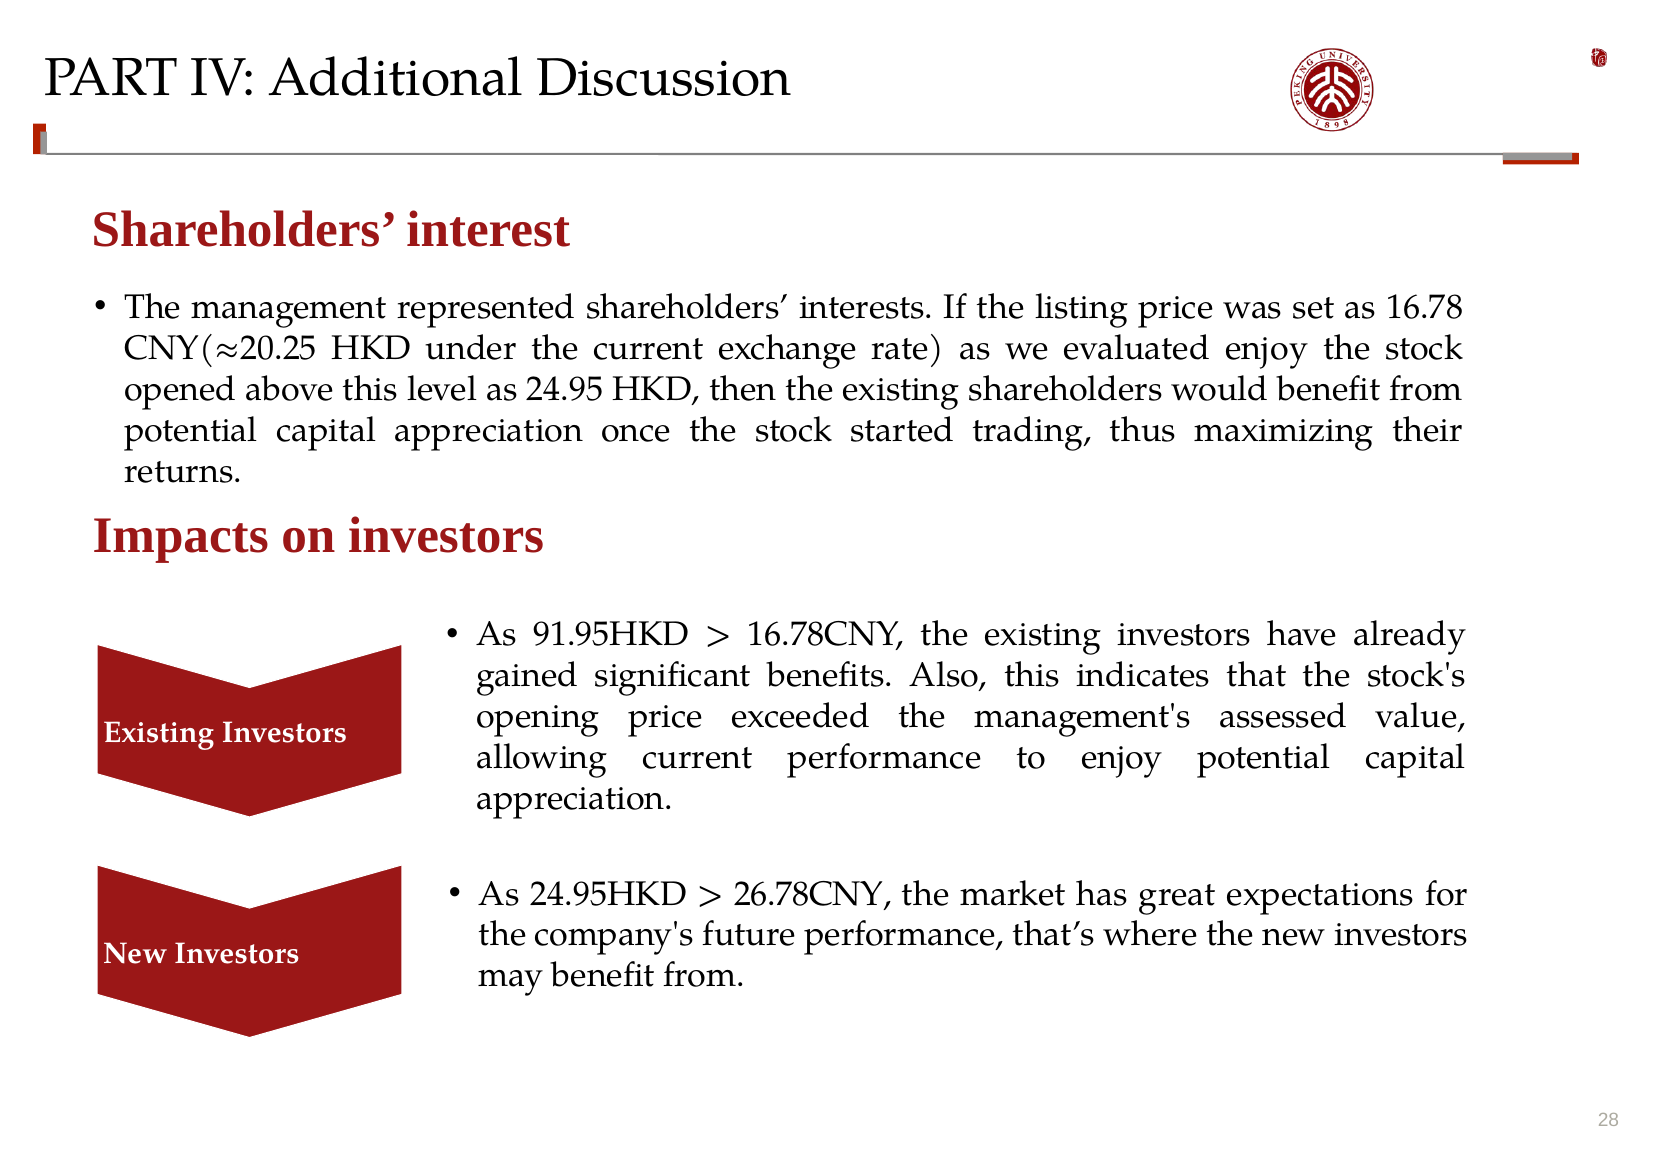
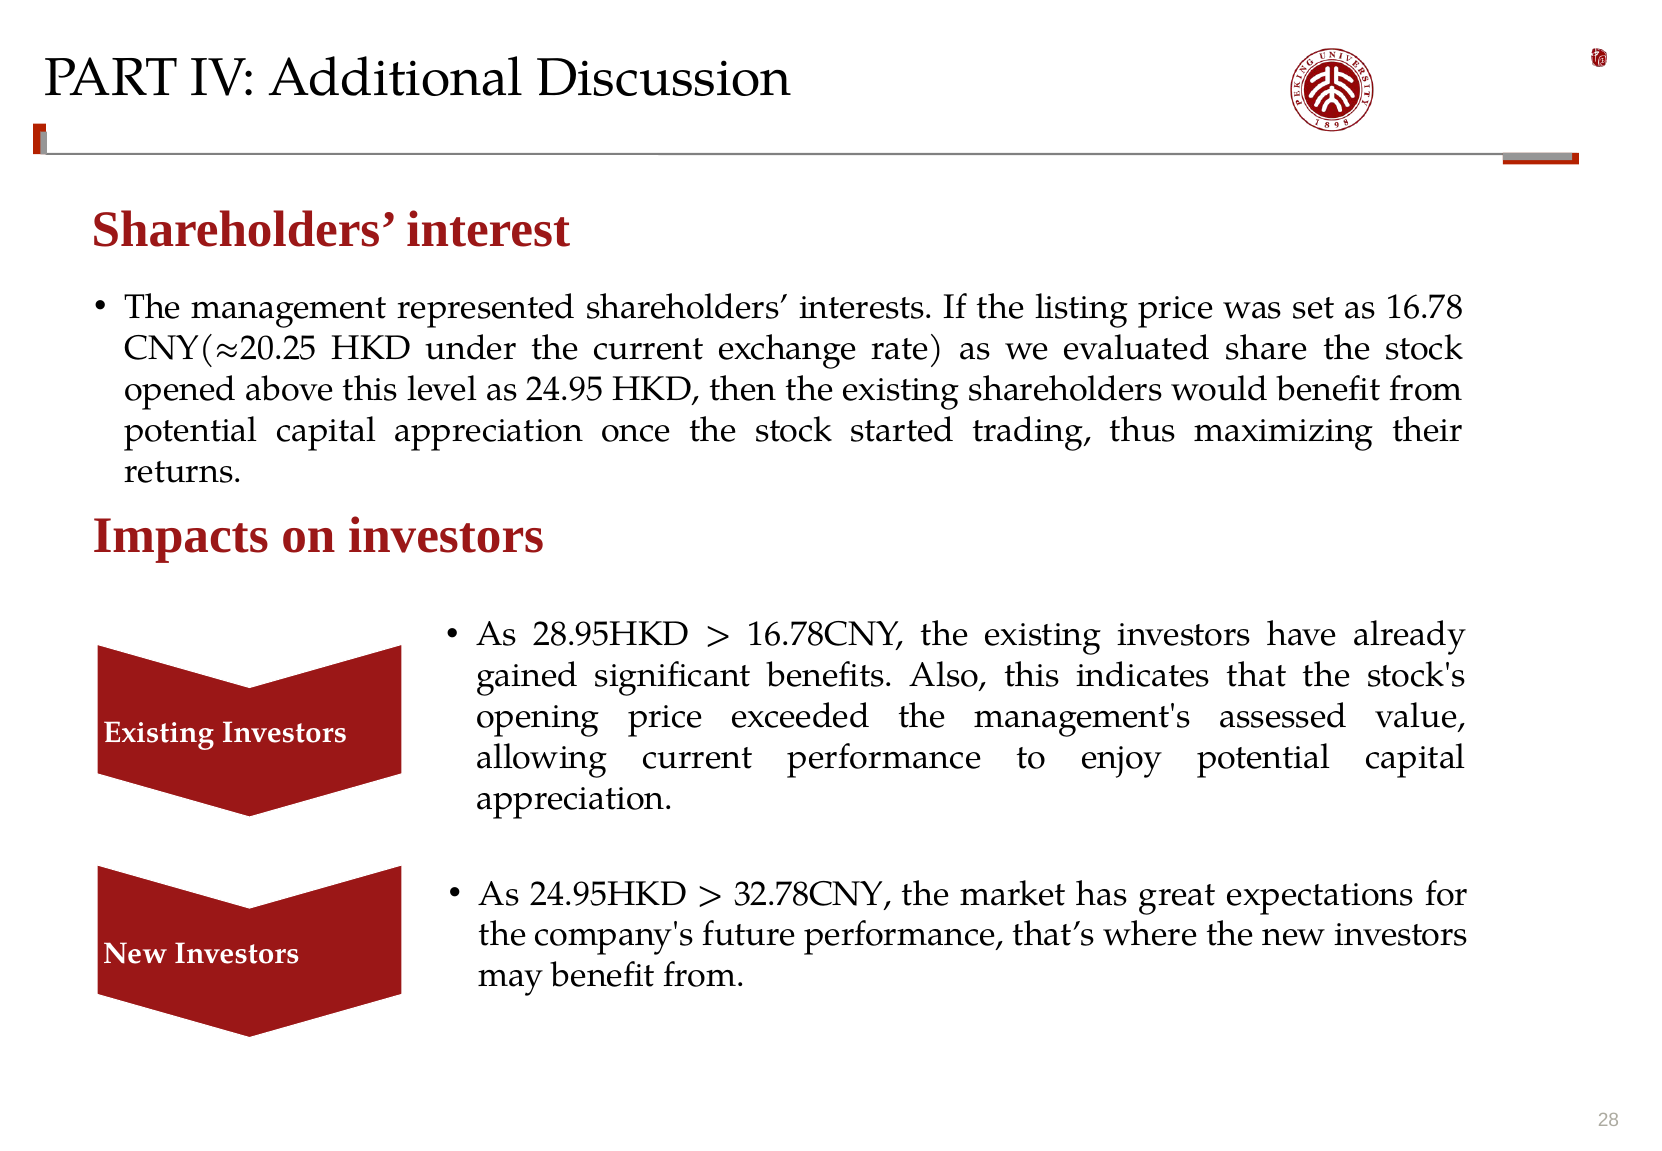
evaluated enjoy: enjoy -> share
91.95HKD: 91.95HKD -> 28.95HKD
26.78CNY: 26.78CNY -> 32.78CNY
